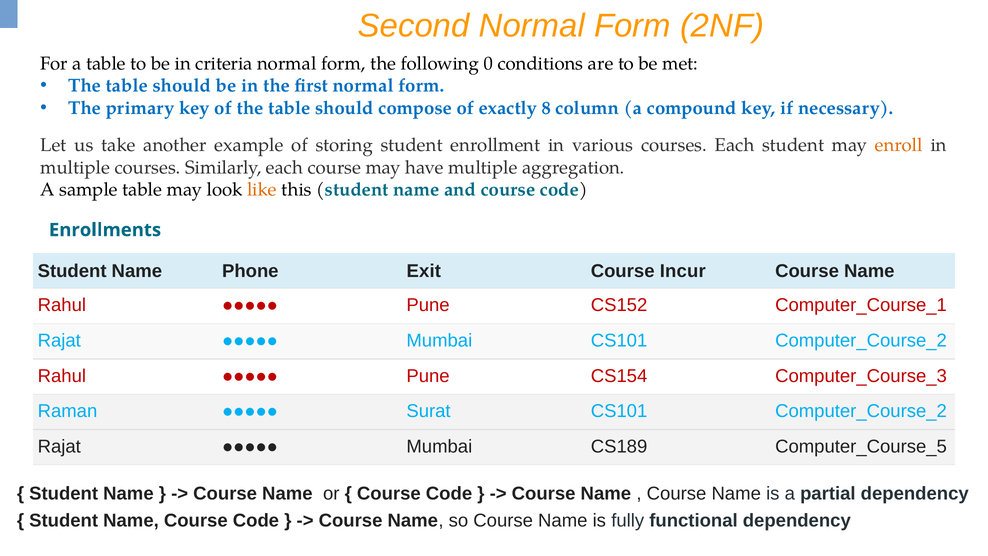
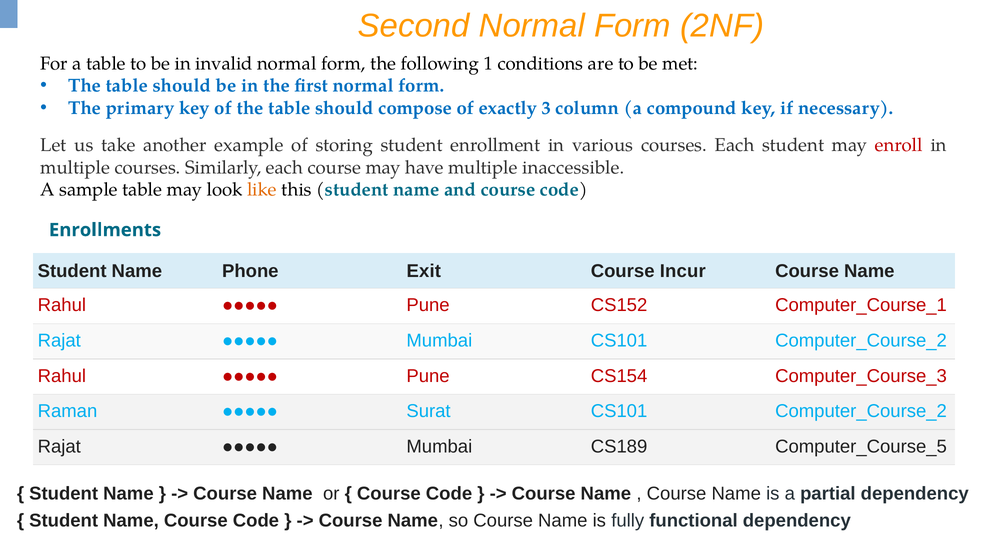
criteria: criteria -> invalid
0: 0 -> 1
8: 8 -> 3
enroll colour: orange -> red
aggregation: aggregation -> inaccessible
